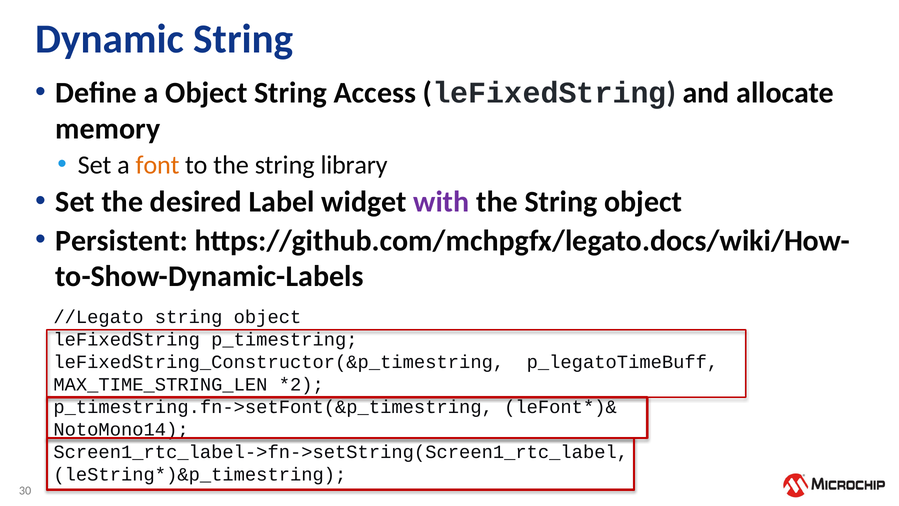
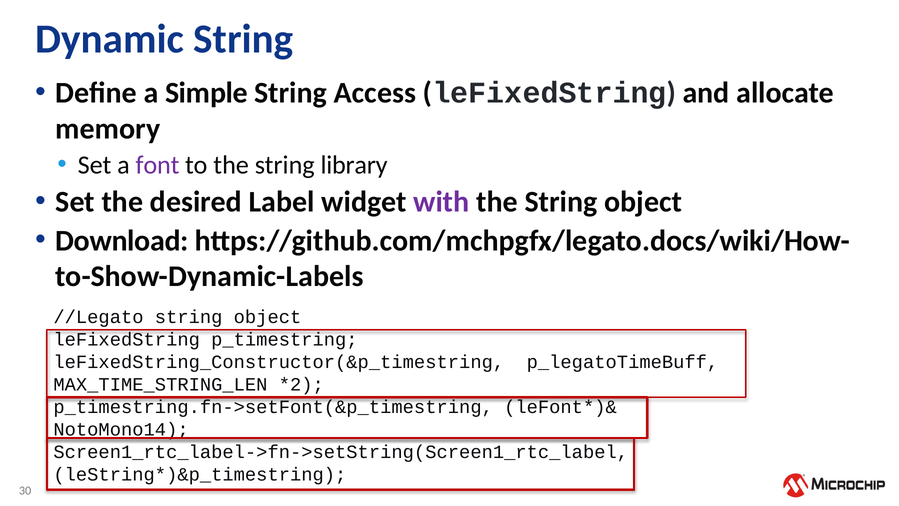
a Object: Object -> Simple
font colour: orange -> purple
Persistent: Persistent -> Download
